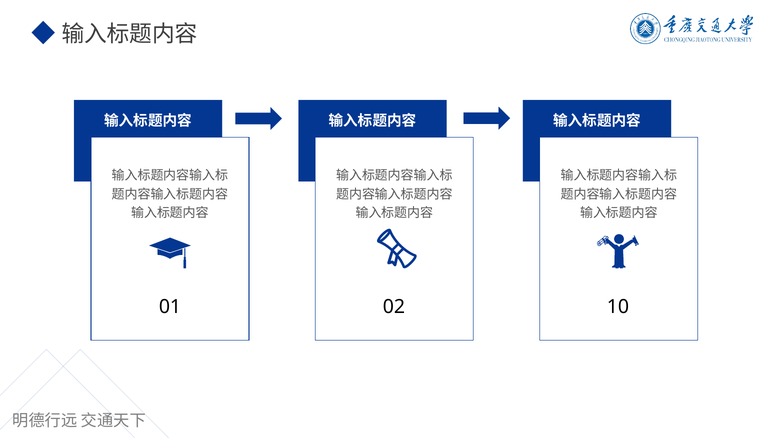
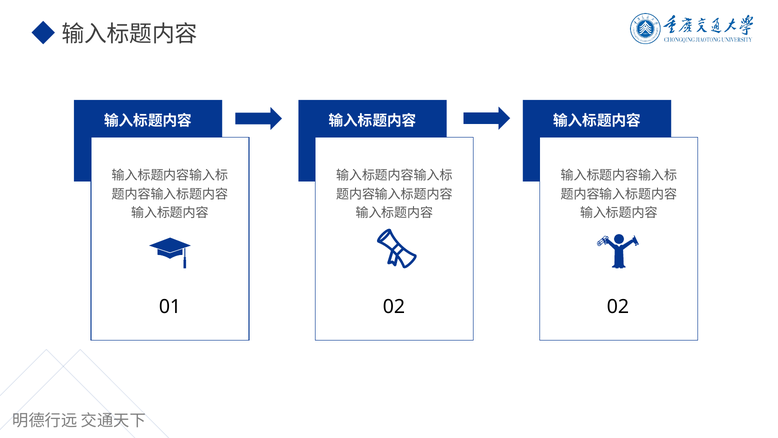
02 10: 10 -> 02
